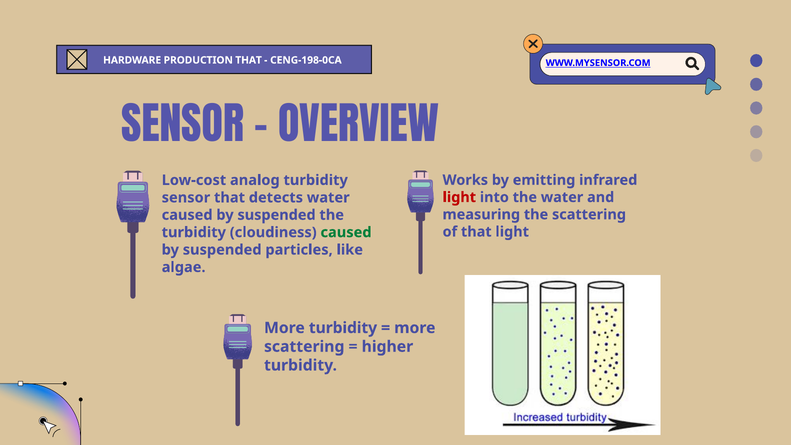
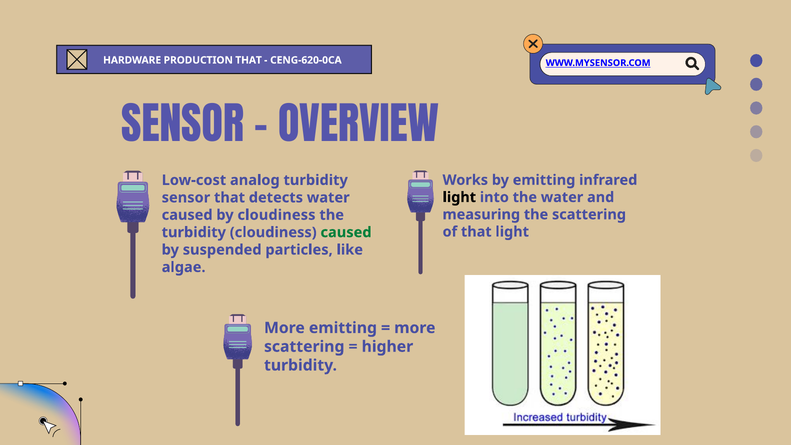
CENG-198-0CA: CENG-198-0CA -> CENG-620-0CA
light at (459, 197) colour: red -> black
suspended at (277, 215): suspended -> cloudiness
More turbidity: turbidity -> emitting
